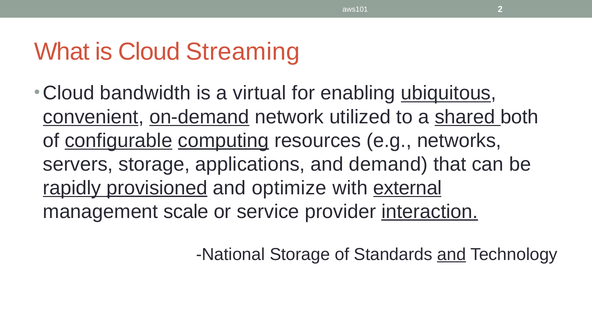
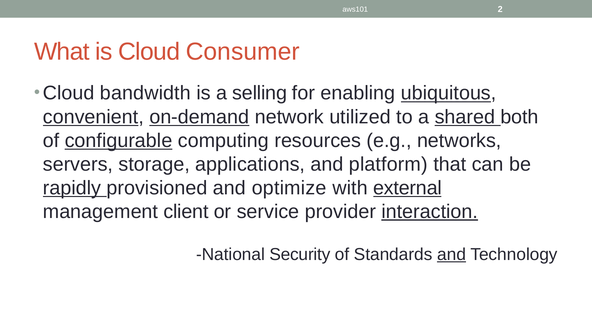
Streaming: Streaming -> Consumer
virtual: virtual -> selling
computing underline: present -> none
demand: demand -> platform
provisioned underline: present -> none
scale: scale -> client
National Storage: Storage -> Security
